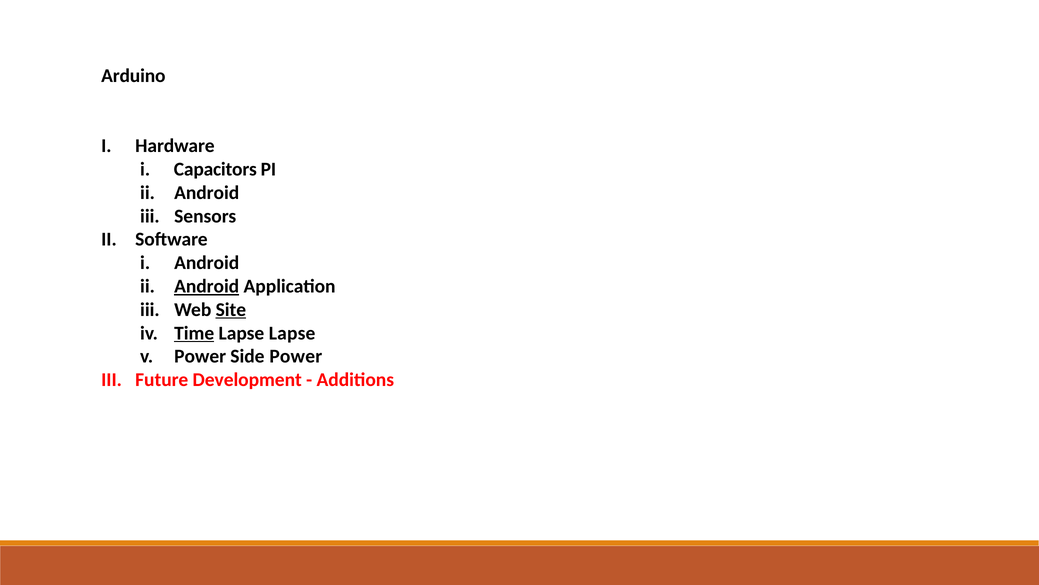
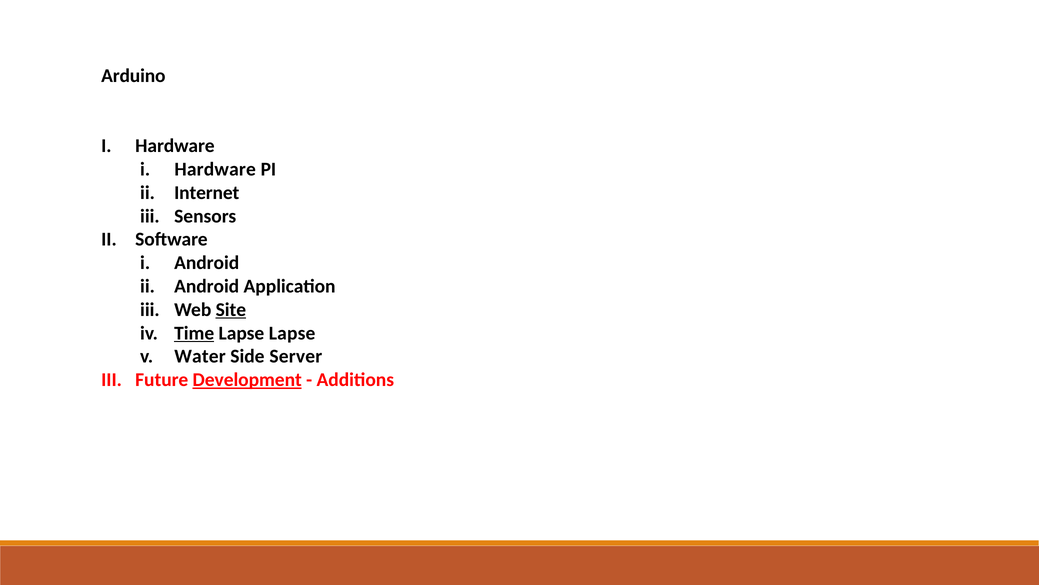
Capacitors at (215, 169): Capacitors -> Hardware
Android at (207, 193): Android -> Internet
Android at (207, 286) underline: present -> none
Power at (200, 356): Power -> Water
Side Power: Power -> Server
Development underline: none -> present
